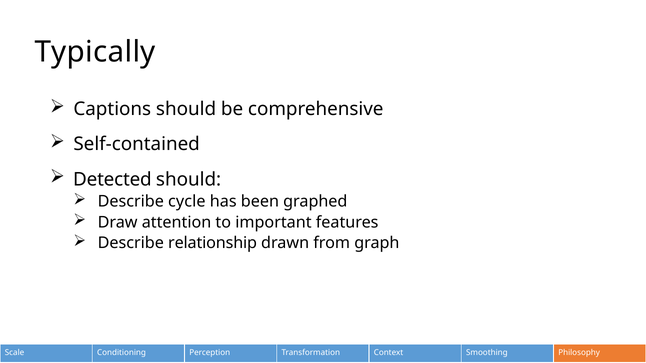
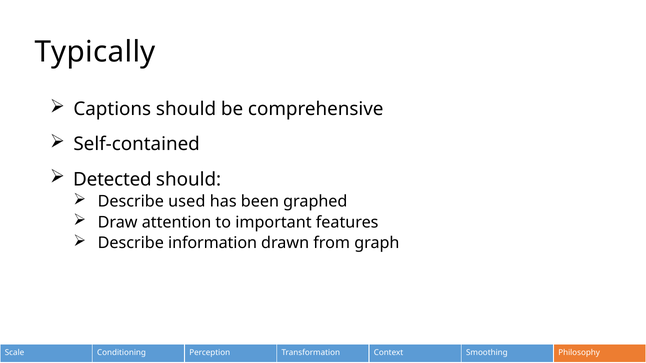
cycle: cycle -> used
relationship: relationship -> information
